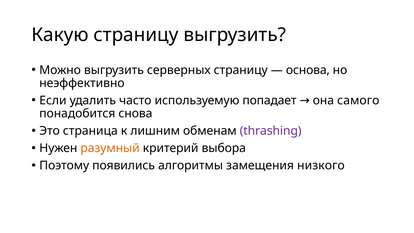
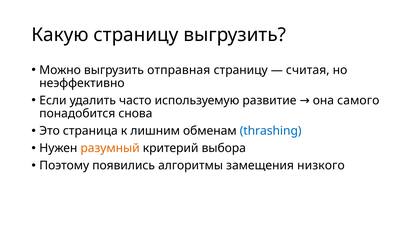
серверных: серверных -> отправная
основа: основа -> считая
попадает: попадает -> развитие
thrashing colour: purple -> blue
